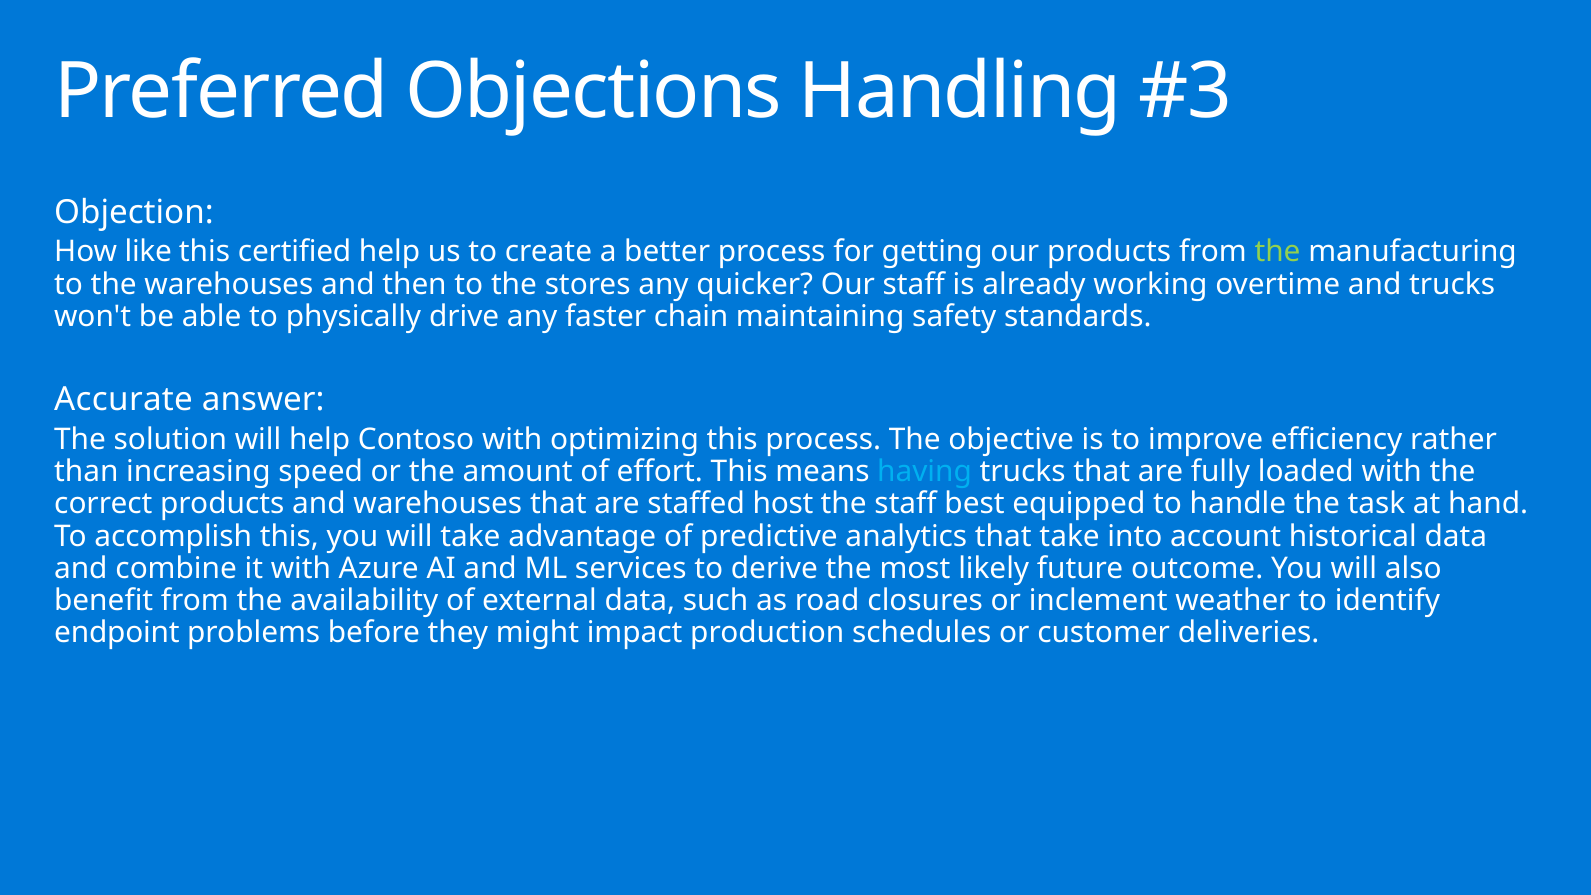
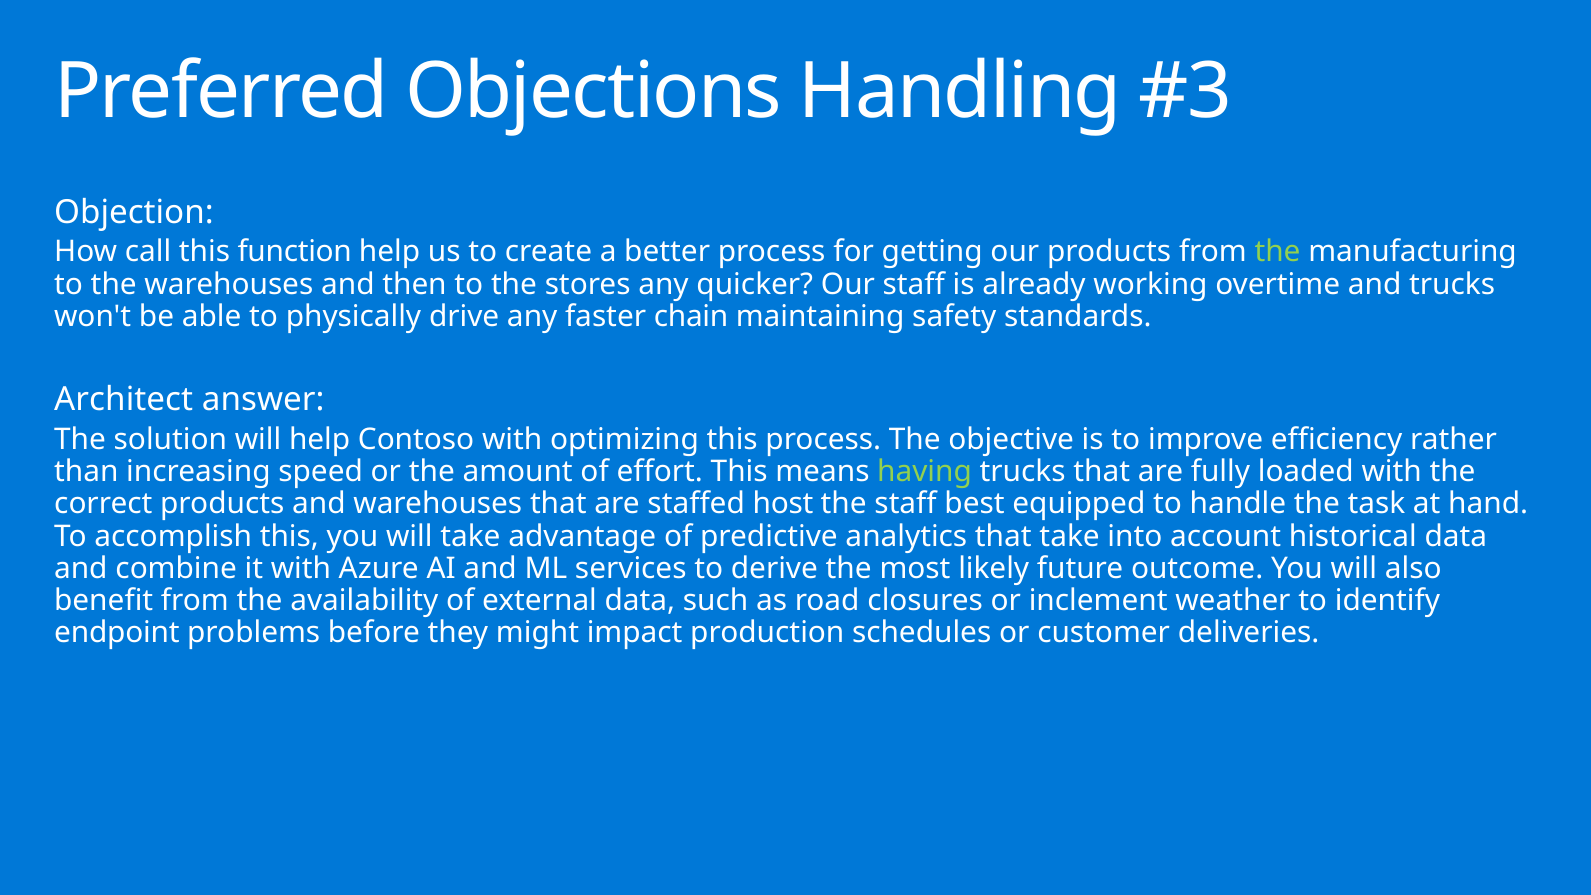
like: like -> call
certified: certified -> function
Accurate: Accurate -> Architect
having colour: light blue -> light green
